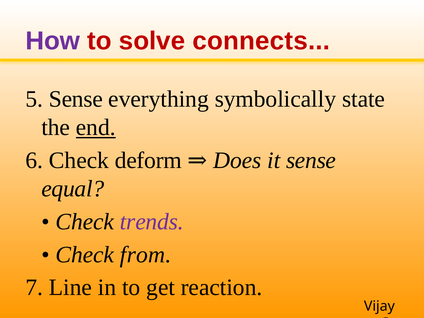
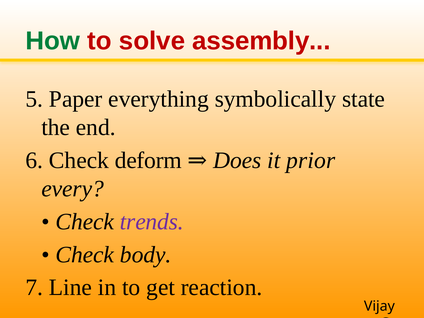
How colour: purple -> green
connects: connects -> assembly
5 Sense: Sense -> Paper
end underline: present -> none
it sense: sense -> prior
equal: equal -> every
from: from -> body
